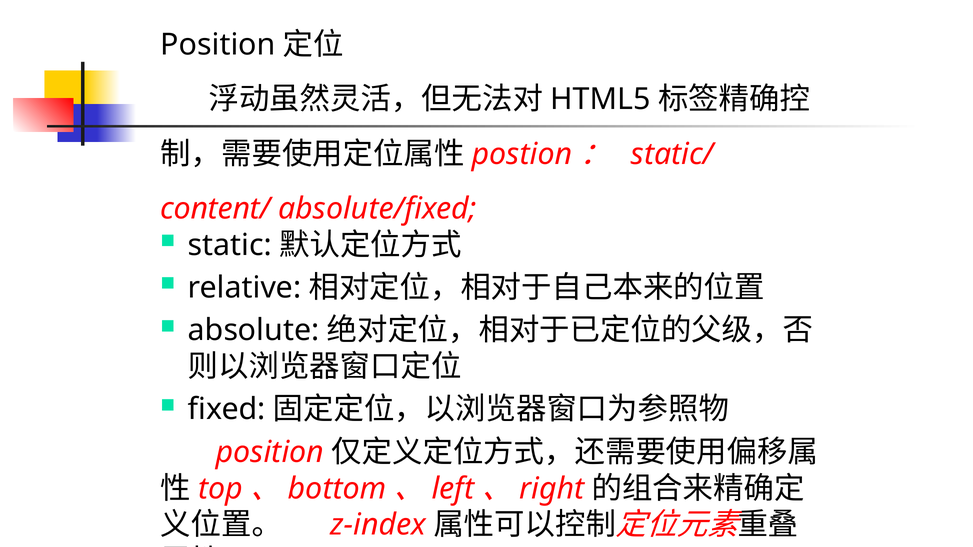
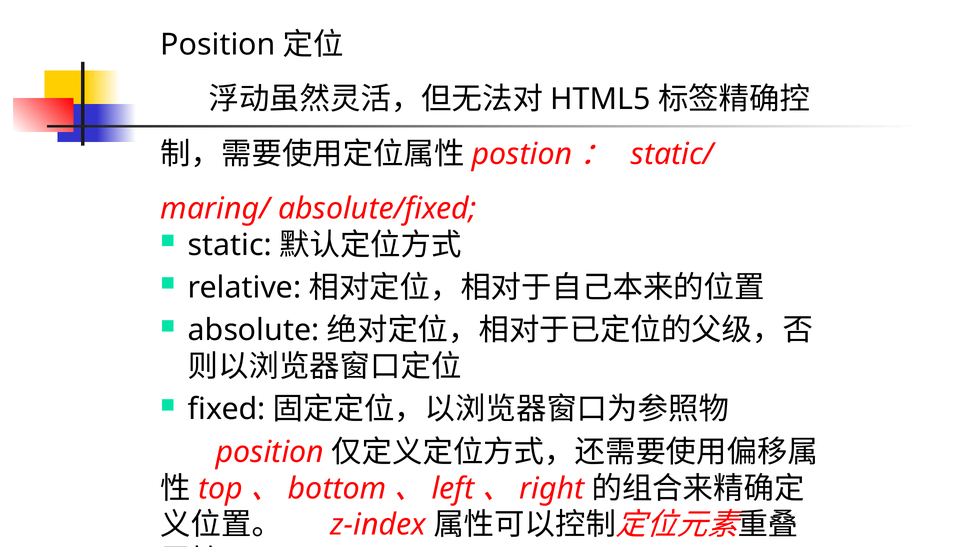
content/: content/ -> maring/
